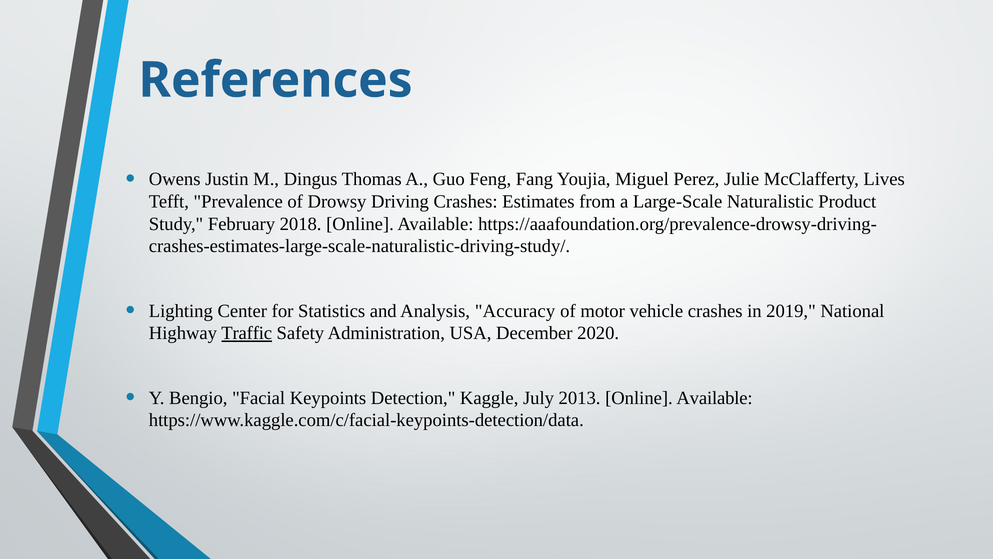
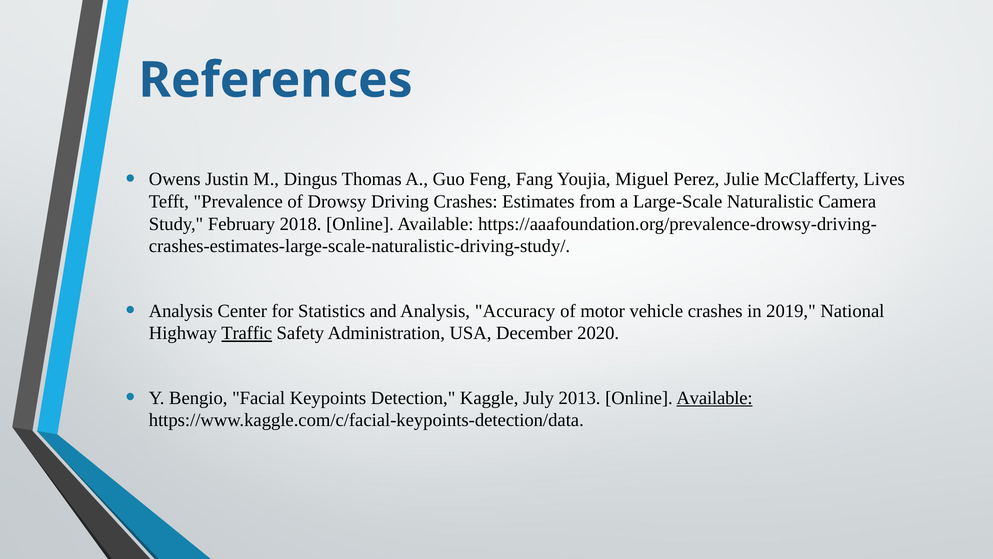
Product: Product -> Camera
Lighting at (181, 311): Lighting -> Analysis
Available at (715, 398) underline: none -> present
